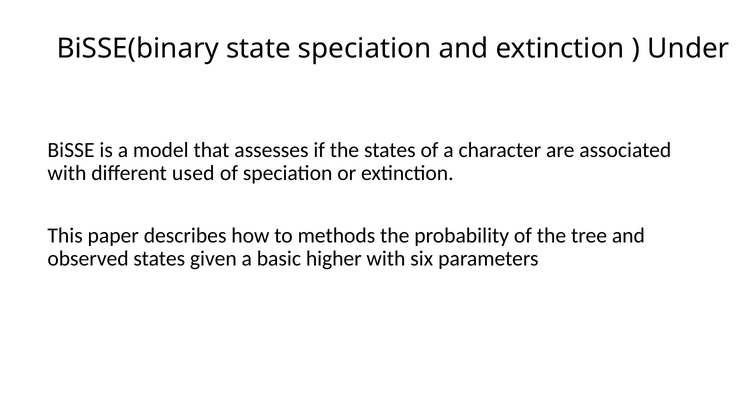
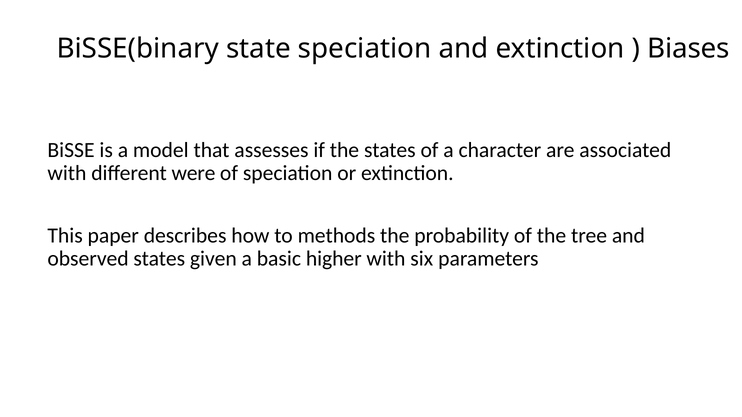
Under: Under -> Biases
used: used -> were
